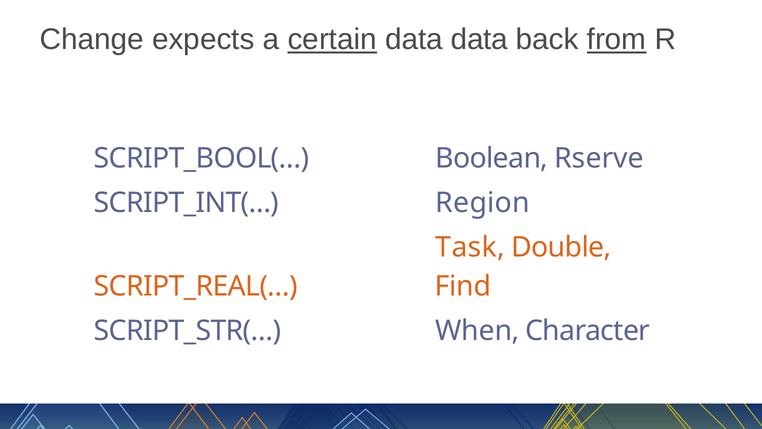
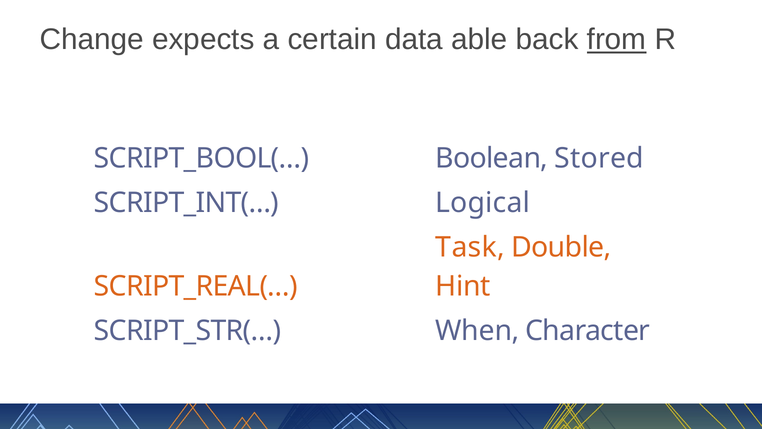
certain underline: present -> none
data data: data -> able
Rserve: Rserve -> Stored
Region: Region -> Logical
Find: Find -> Hint
